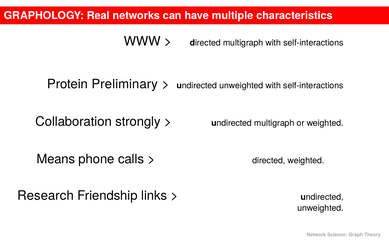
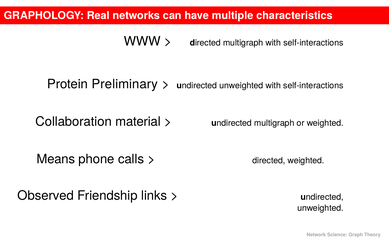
strongly: strongly -> material
Research: Research -> Observed
